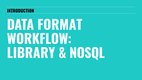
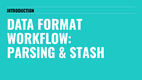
LIBRARY: LIBRARY -> PARSING
NOSQL: NOSQL -> STASH
